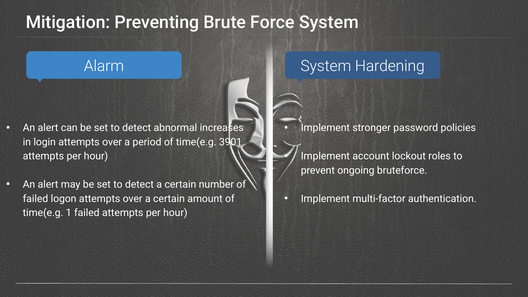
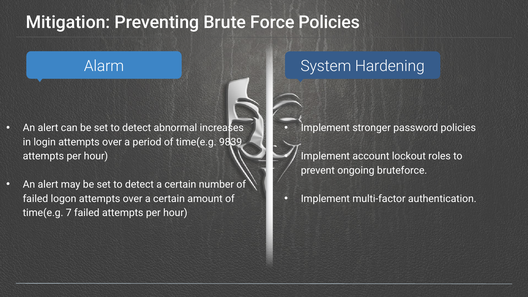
Force System: System -> Policies
3901: 3901 -> 9839
1: 1 -> 7
